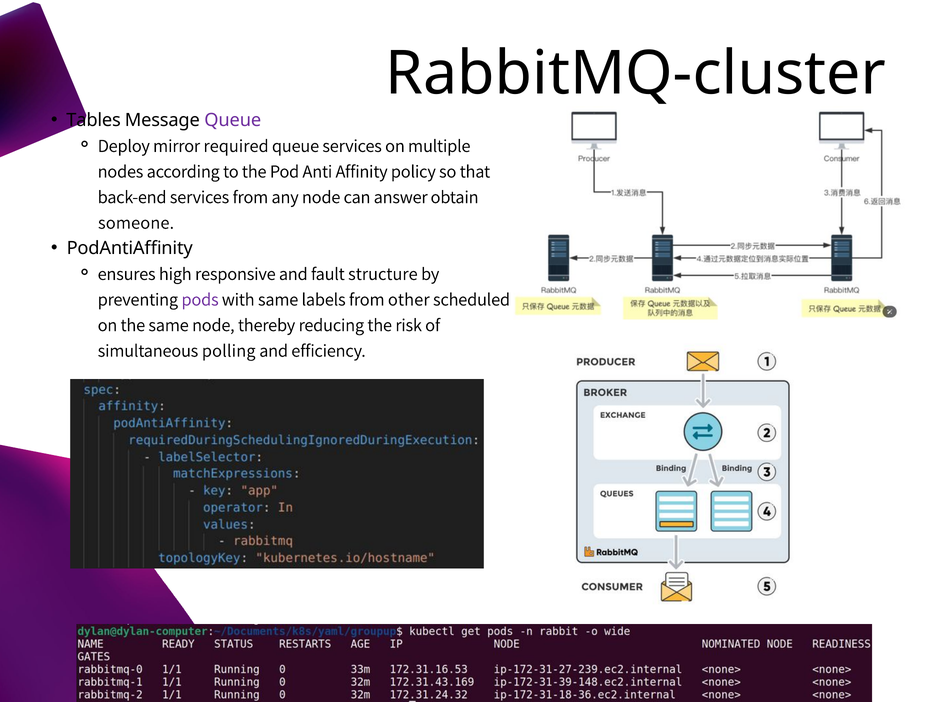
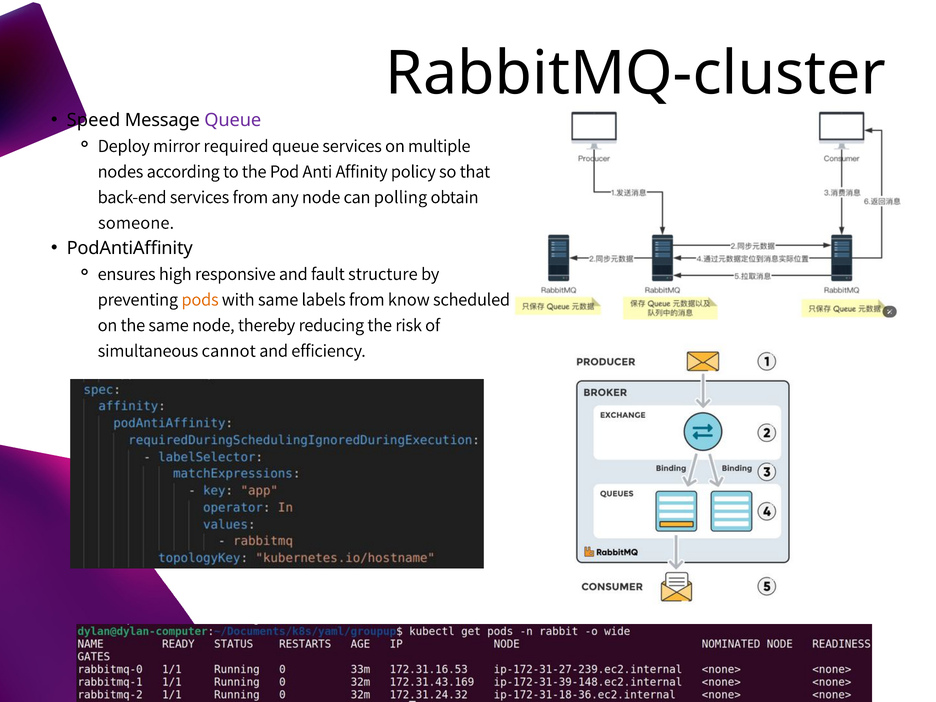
Tables: Tables -> Speed
answer: answer -> polling
pods colour: purple -> orange
other: other -> know
polling: polling -> cannot
